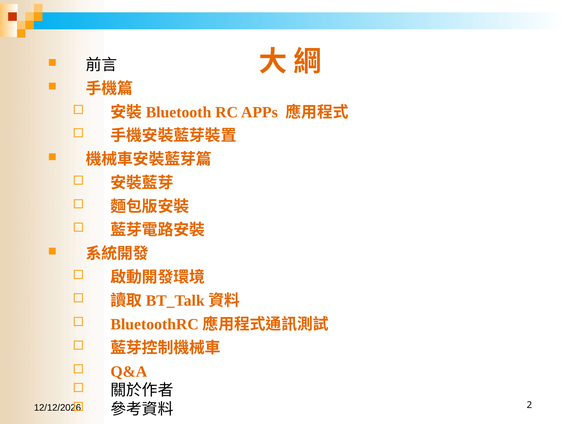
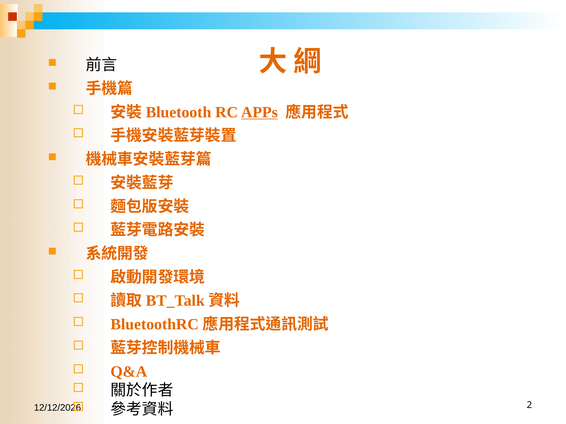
APPs underline: none -> present
